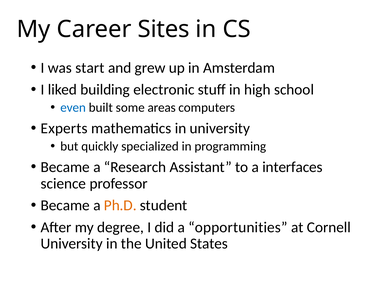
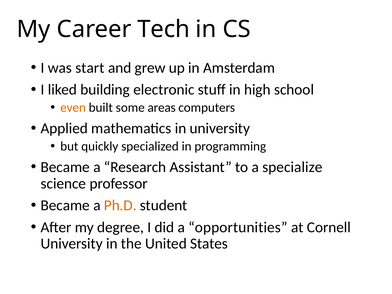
Sites: Sites -> Tech
even colour: blue -> orange
Experts: Experts -> Applied
interfaces: interfaces -> specialize
